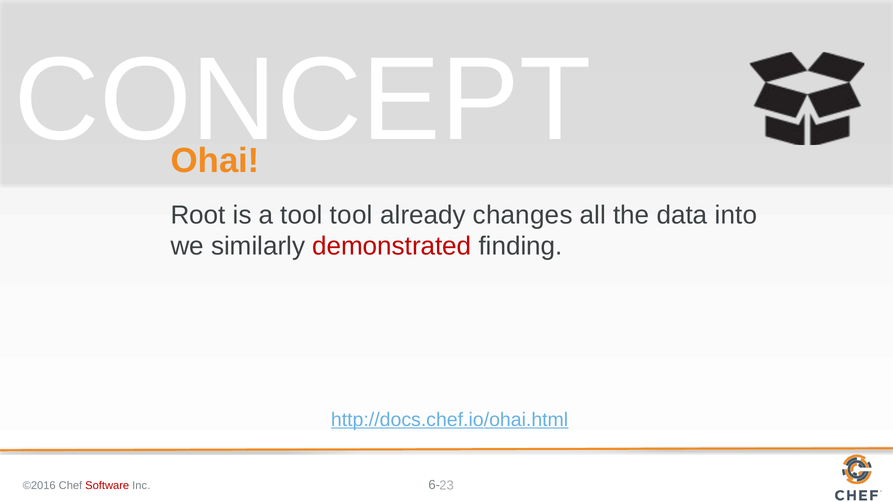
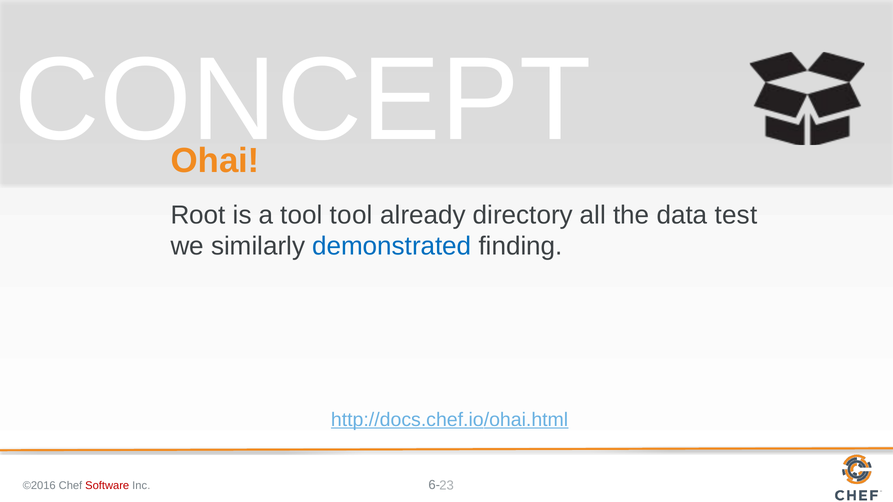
changes: changes -> directory
into: into -> test
demonstrated colour: red -> blue
